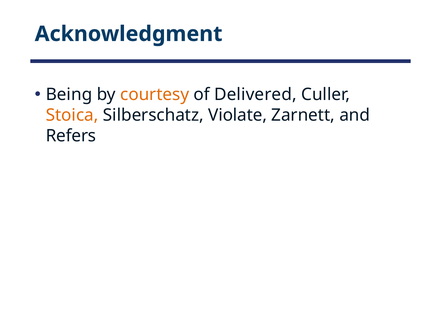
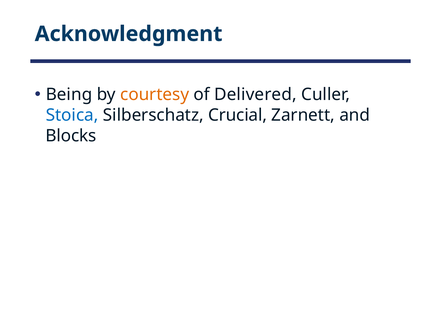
Stoica colour: orange -> blue
Violate: Violate -> Crucial
Refers: Refers -> Blocks
